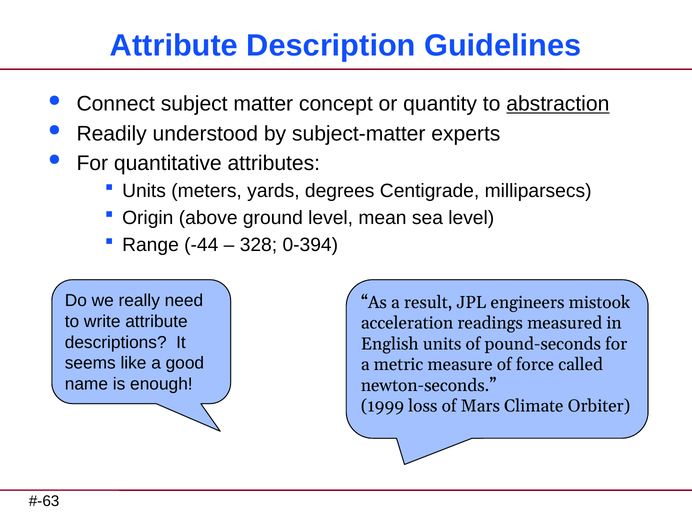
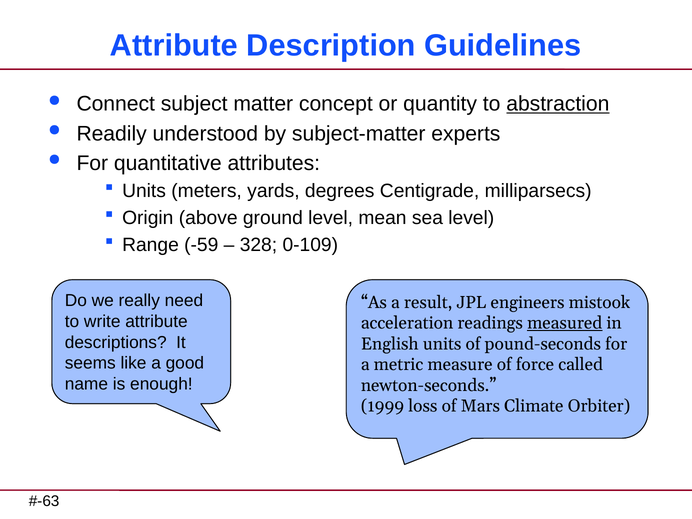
-44: -44 -> -59
0-394: 0-394 -> 0-109
measured underline: none -> present
